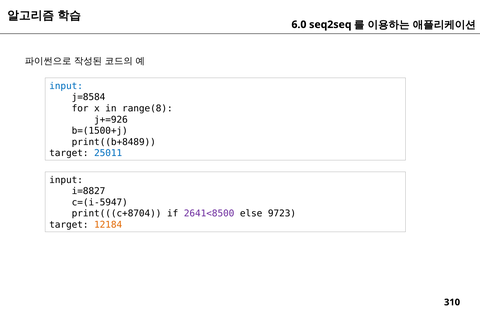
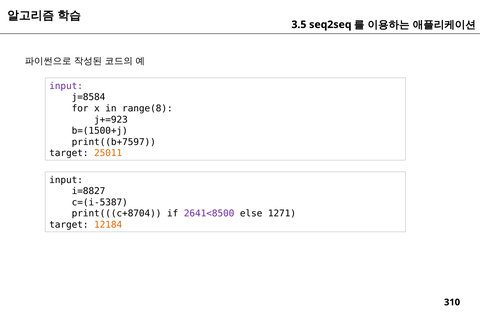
6.0: 6.0 -> 3.5
input at (66, 86) colour: blue -> purple
j+=926: j+=926 -> j+=923
print((b+8489: print((b+8489 -> print((b+7597
25011 colour: blue -> orange
c=(i-5947: c=(i-5947 -> c=(i-5387
9723: 9723 -> 1271
